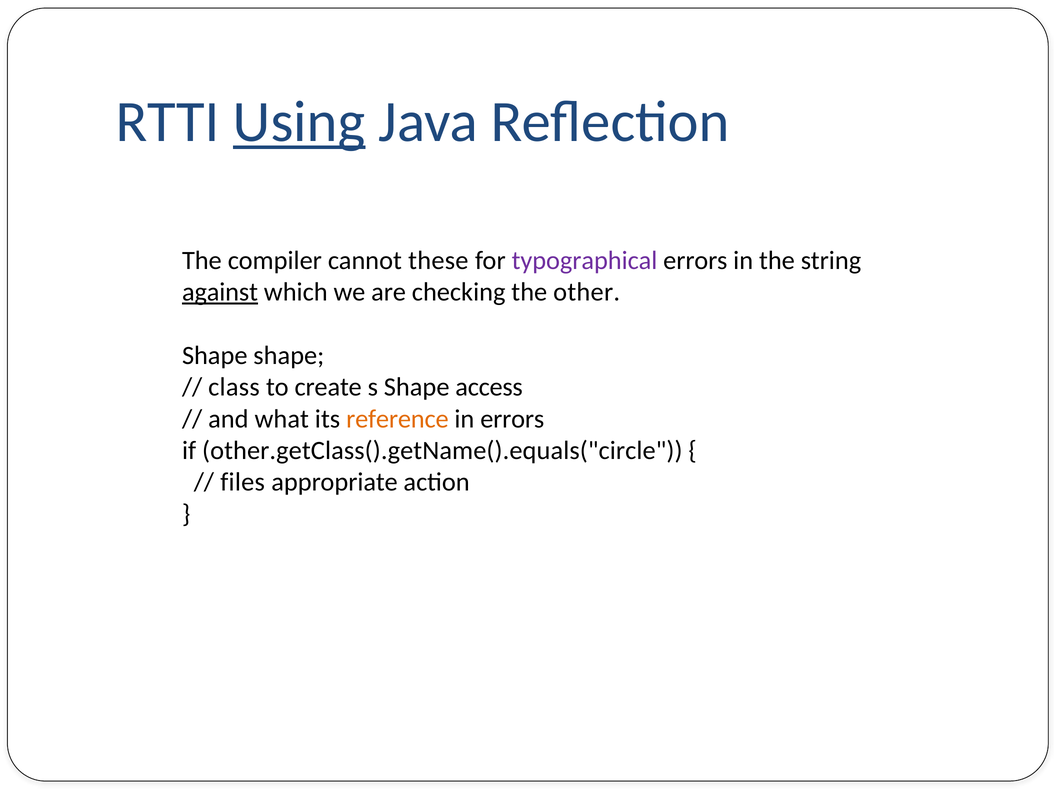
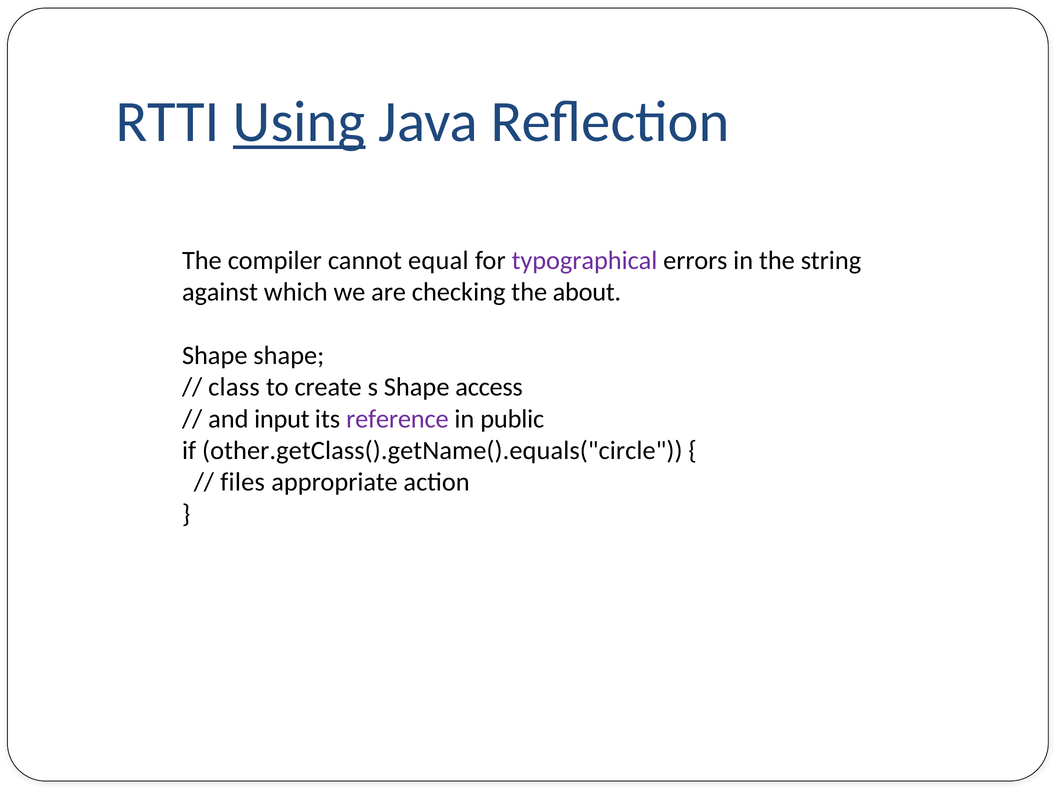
these: these -> equal
against underline: present -> none
other: other -> about
what: what -> input
reference colour: orange -> purple
in errors: errors -> public
